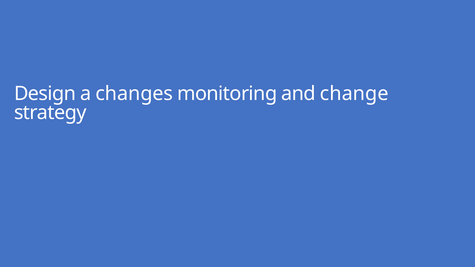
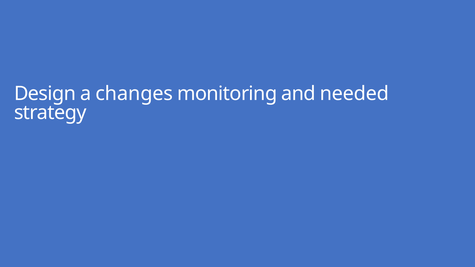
change: change -> needed
